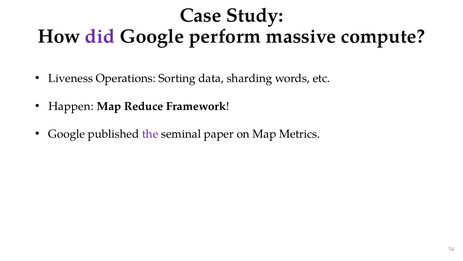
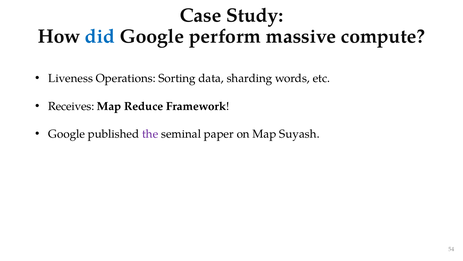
did colour: purple -> blue
Happen: Happen -> Receives
Metrics: Metrics -> Suyash
